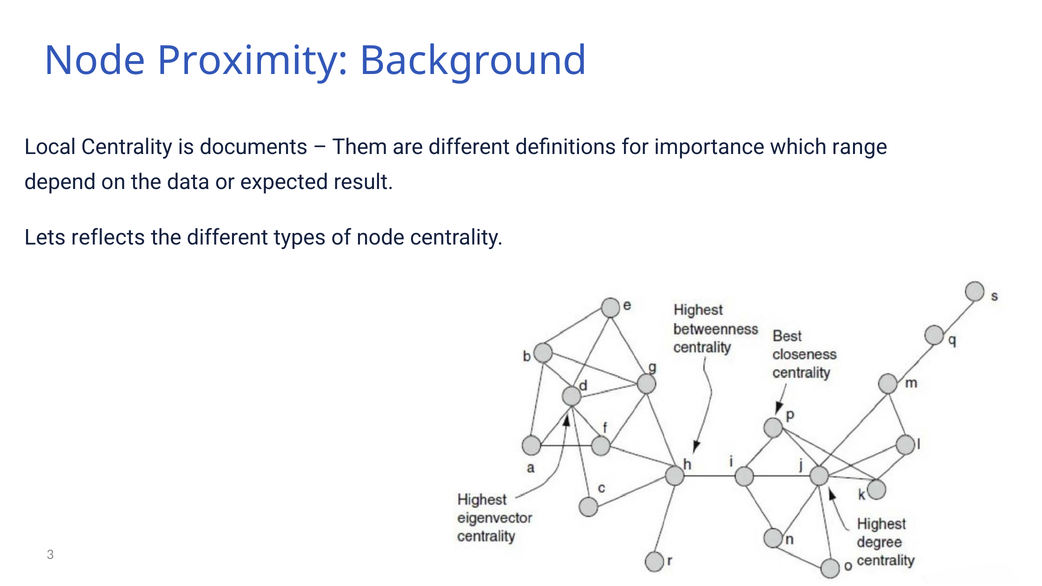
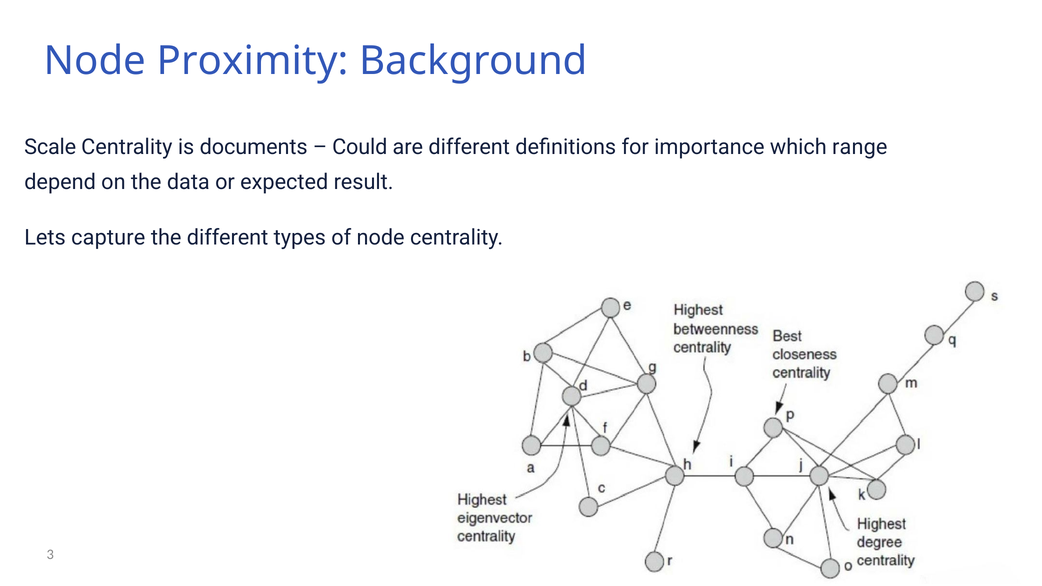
Local: Local -> Scale
Them: Them -> Could
reflects: reflects -> capture
